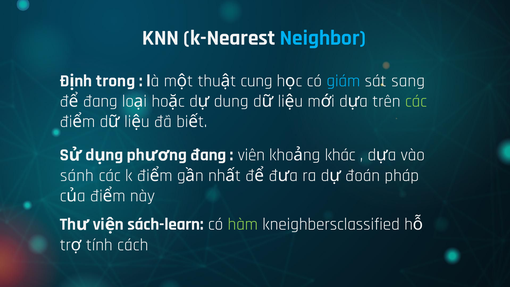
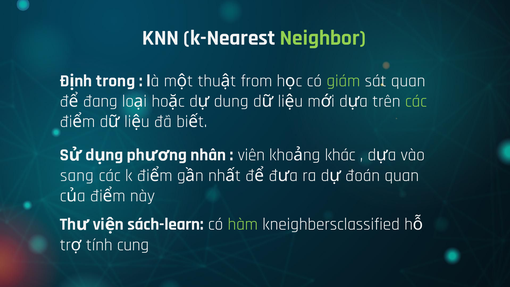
Neighbor colour: light blue -> light green
cung: cung -> from
giám colour: light blue -> light green
sát sang: sang -> quan
đang at (208, 155): đang -> nhân
sánh: sánh -> sang
đoán pháp: pháp -> quan
cách: cách -> cung
